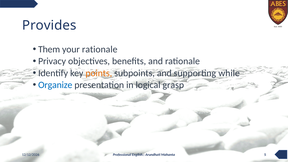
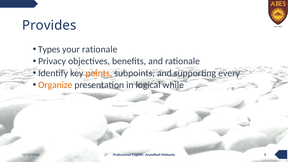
Them: Them -> Types
while: while -> every
Organize colour: blue -> orange
grasp: grasp -> while
